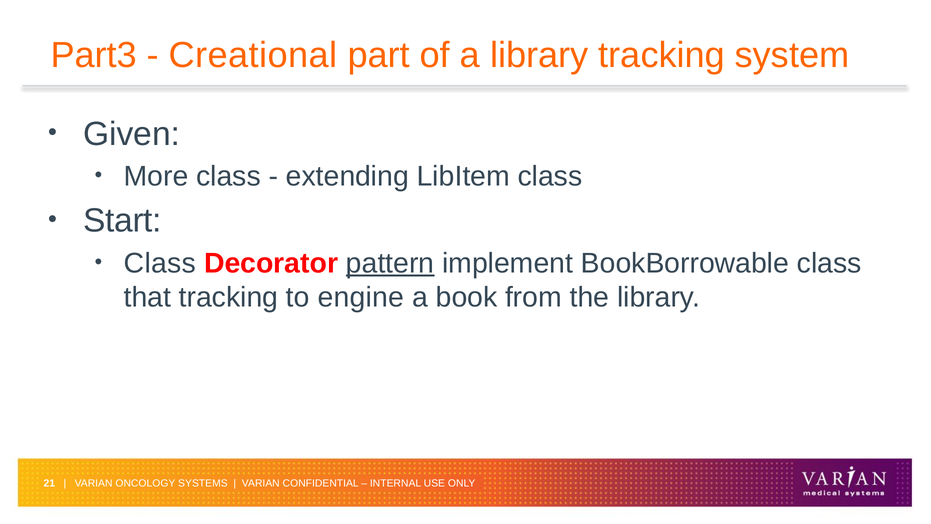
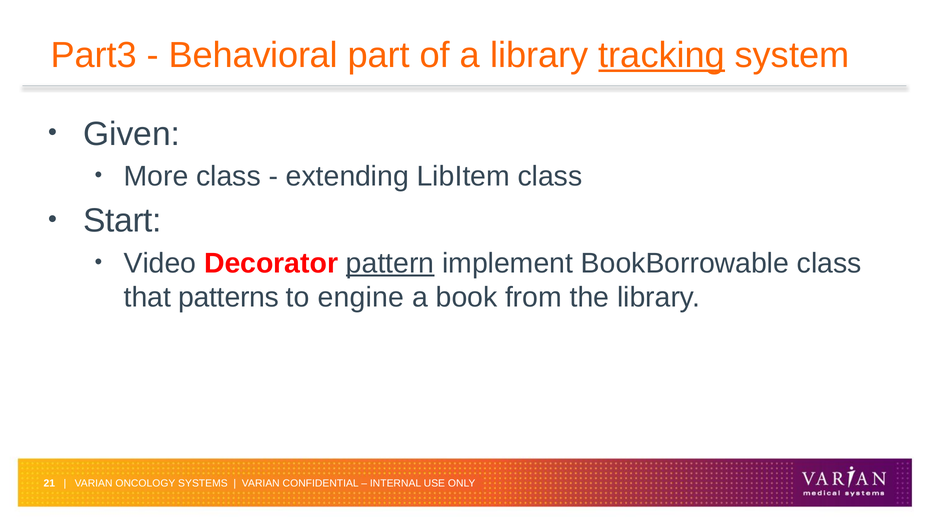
Creational: Creational -> Behavioral
tracking at (662, 55) underline: none -> present
Class at (160, 263): Class -> Video
that tracking: tracking -> patterns
